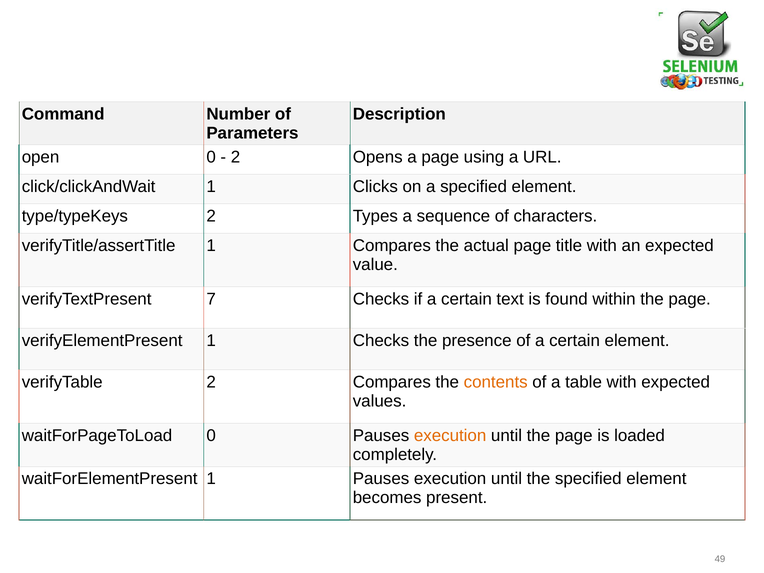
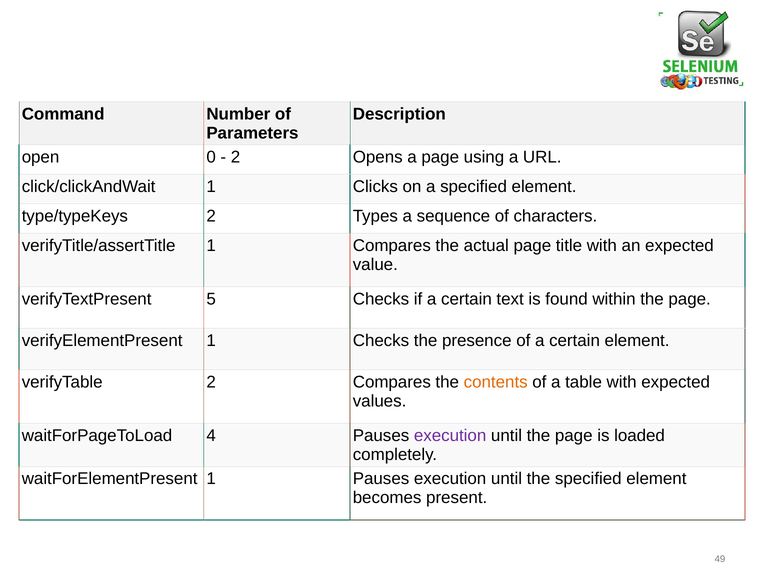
7: 7 -> 5
waitForPageToLoad 0: 0 -> 4
execution at (450, 436) colour: orange -> purple
